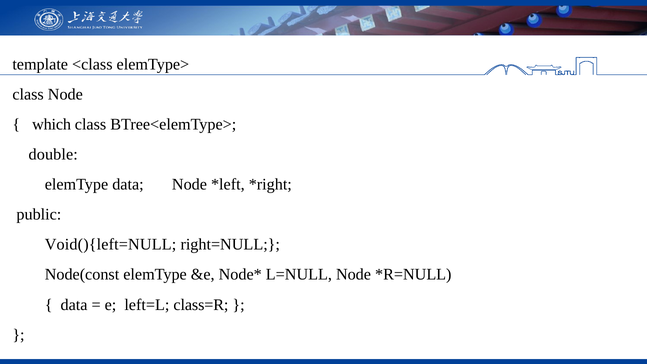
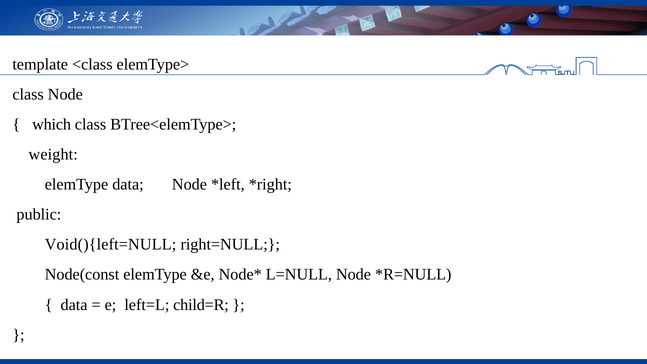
double: double -> weight
class=R: class=R -> child=R
